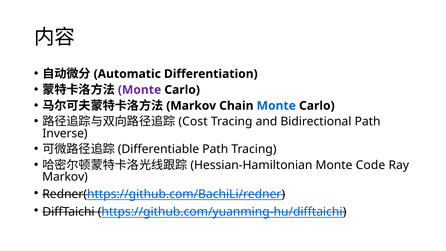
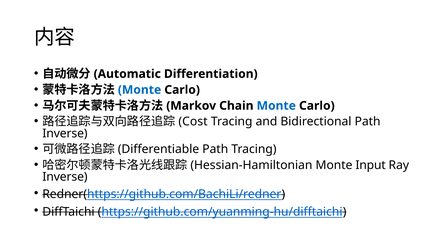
Monte at (140, 90) colour: purple -> blue
Code: Code -> Input
Markov at (65, 177): Markov -> Inverse
